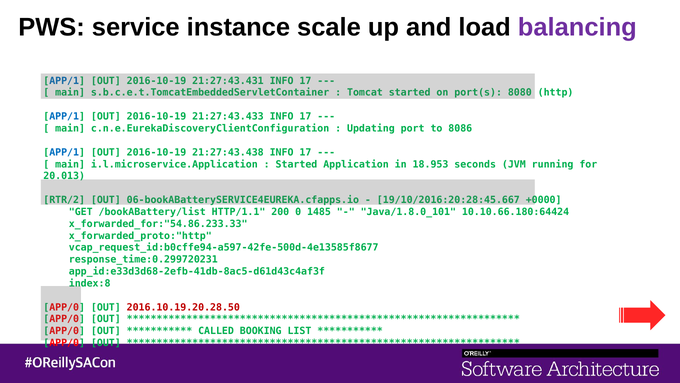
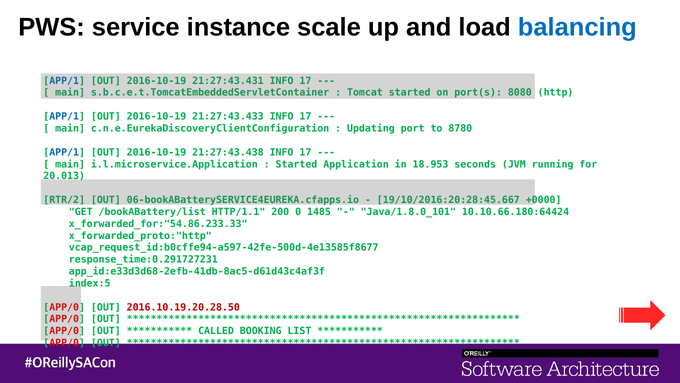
balancing colour: purple -> blue
8086: 8086 -> 8780
response_time:0.299720231: response_time:0.299720231 -> response_time:0.291727231
index:8: index:8 -> index:5
